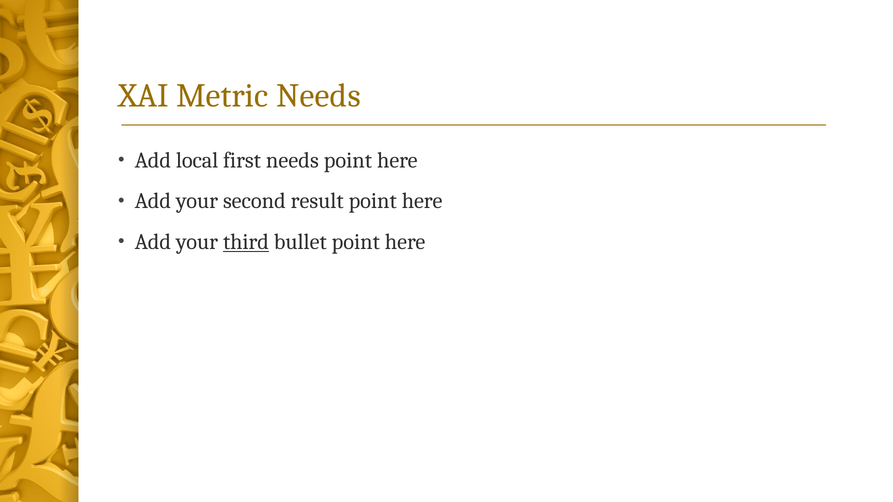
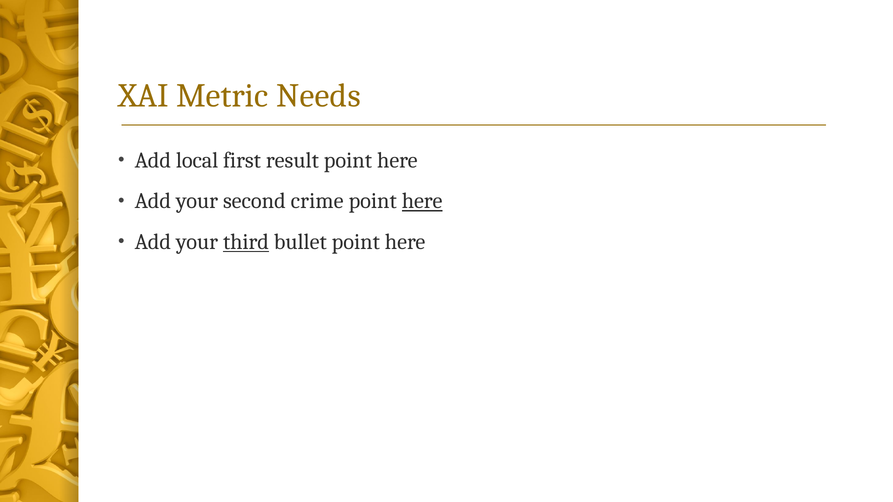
first needs: needs -> result
result: result -> crime
here at (422, 201) underline: none -> present
